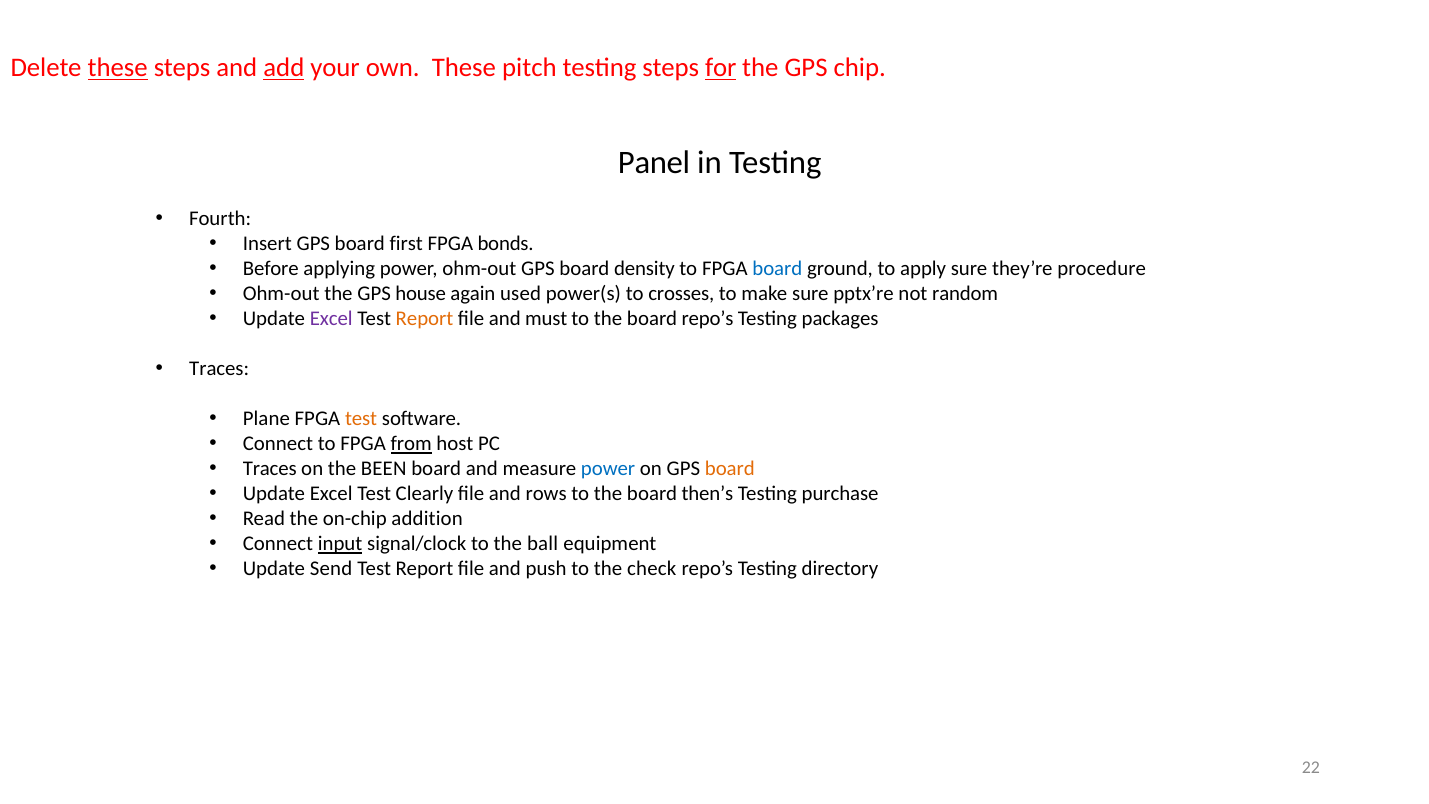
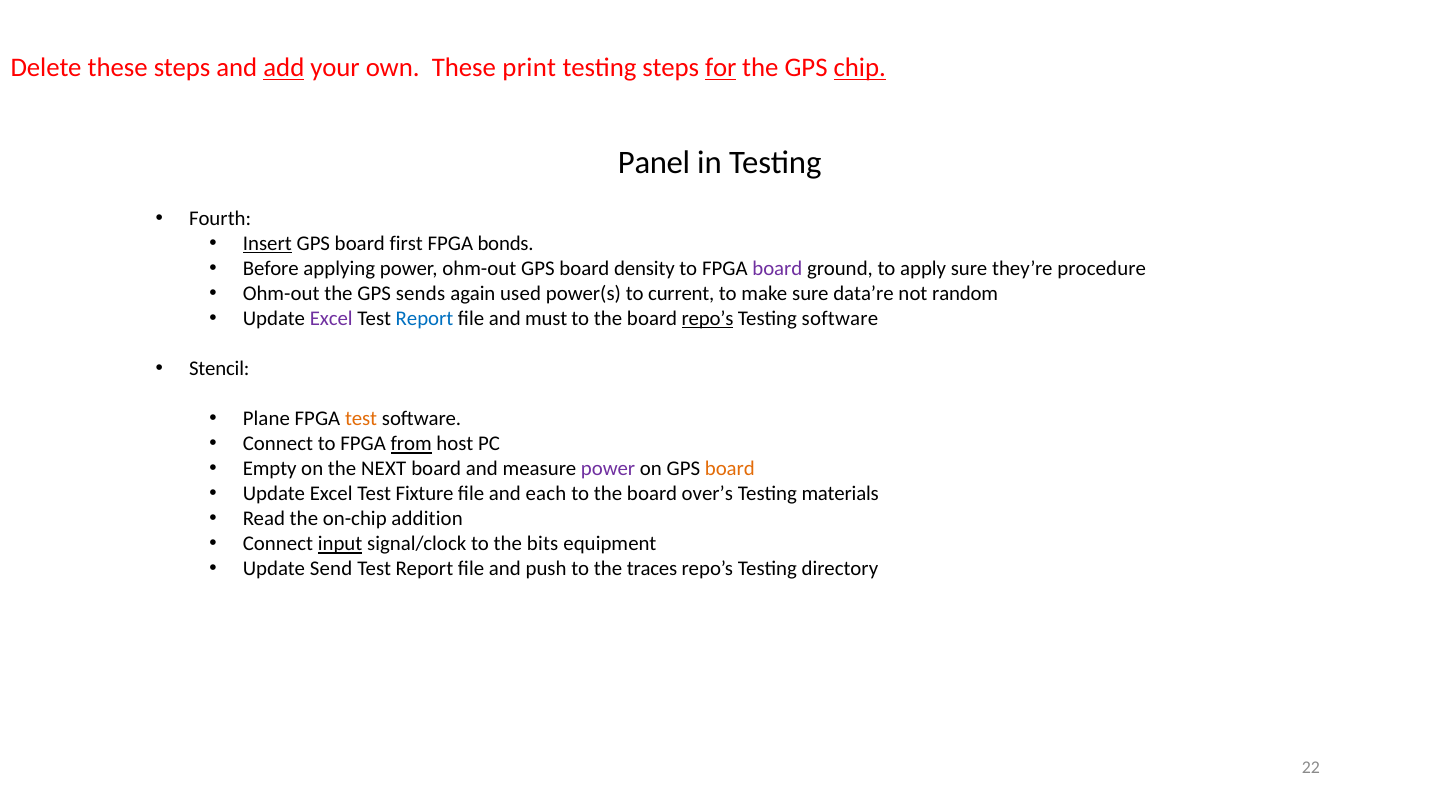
these at (118, 68) underline: present -> none
pitch: pitch -> print
chip underline: none -> present
Insert underline: none -> present
board at (777, 269) colour: blue -> purple
house: house -> sends
crosses: crosses -> current
pptx’re: pptx’re -> data’re
Report at (424, 319) colour: orange -> blue
repo’s at (707, 319) underline: none -> present
Testing packages: packages -> software
Traces at (219, 369): Traces -> Stencil
Traces at (270, 469): Traces -> Empty
BEEN: BEEN -> NEXT
power at (608, 469) colour: blue -> purple
Clearly: Clearly -> Fixture
rows: rows -> each
then’s: then’s -> over’s
purchase: purchase -> materials
ball: ball -> bits
check: check -> traces
